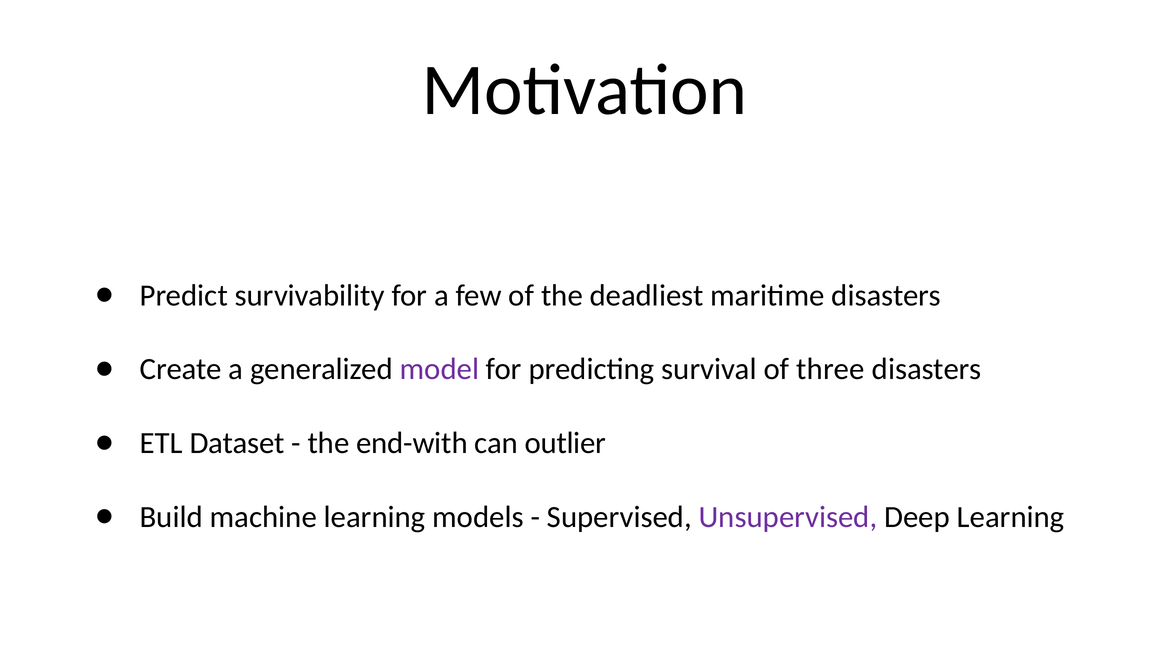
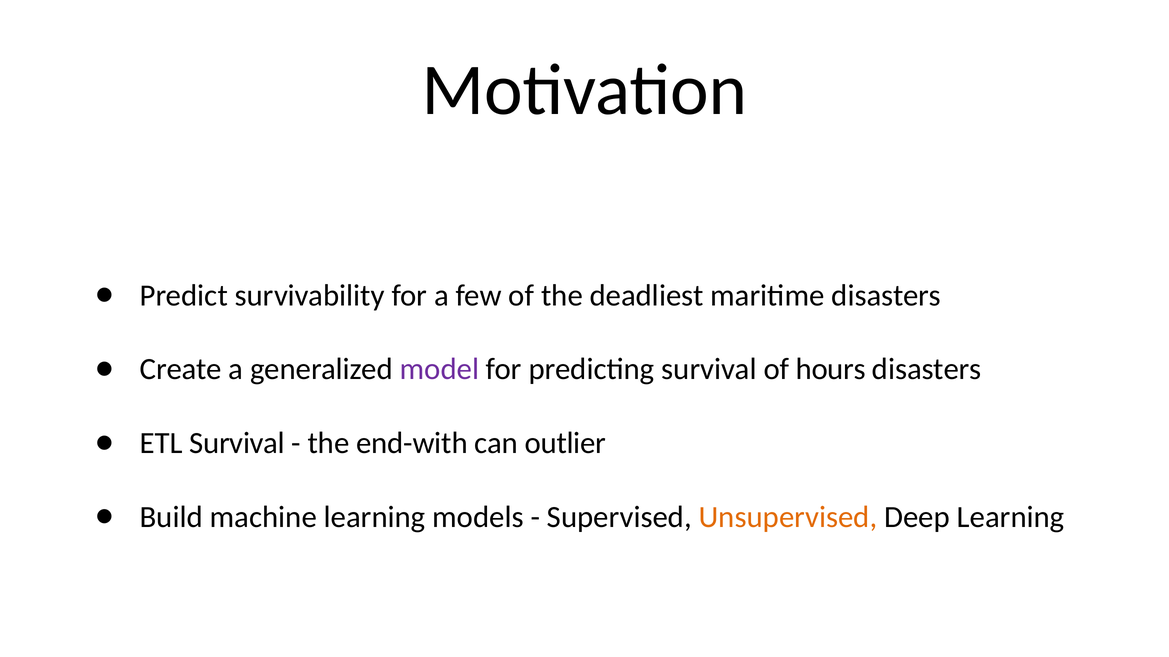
three: three -> hours
ETL Dataset: Dataset -> Survival
Unsupervised colour: purple -> orange
